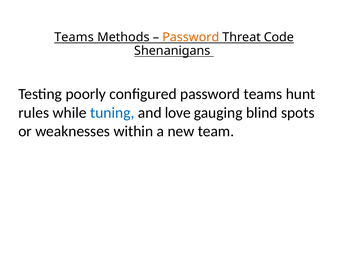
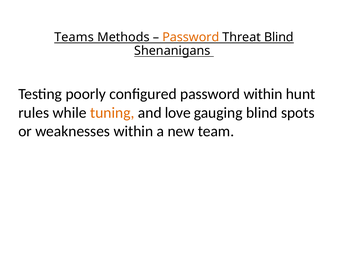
Threat Code: Code -> Blind
password teams: teams -> within
tuning colour: blue -> orange
